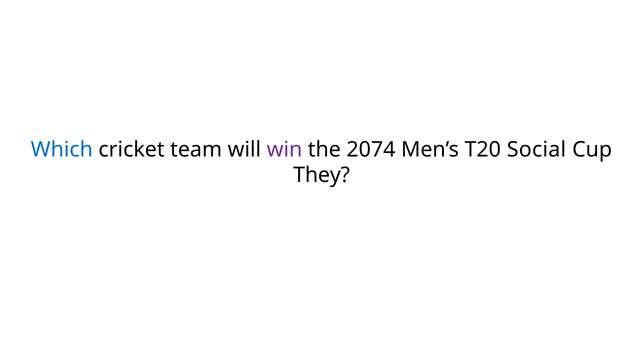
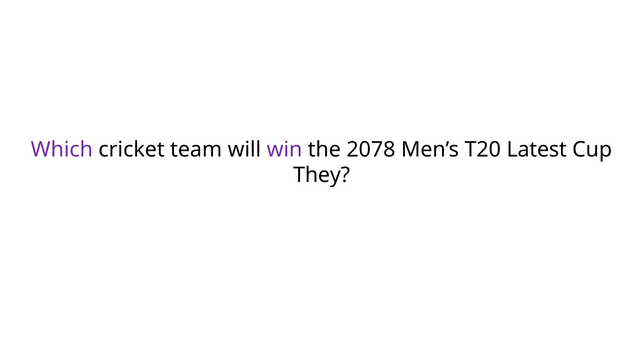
Which colour: blue -> purple
2074: 2074 -> 2078
Social: Social -> Latest
